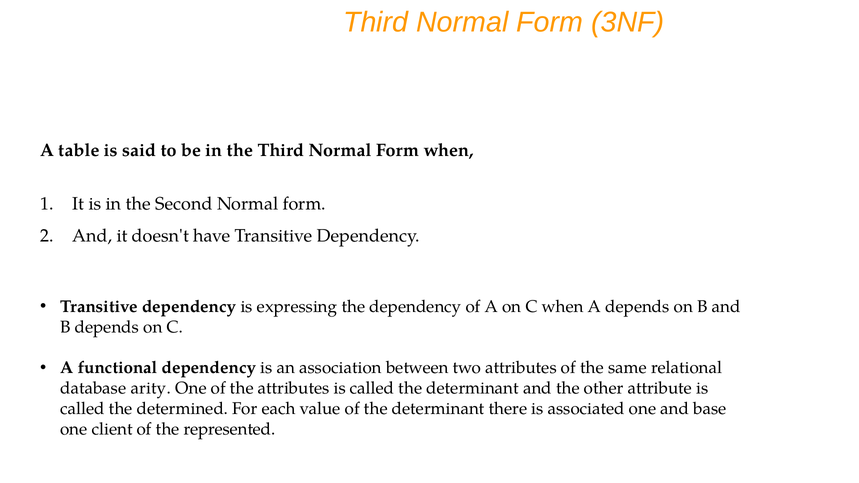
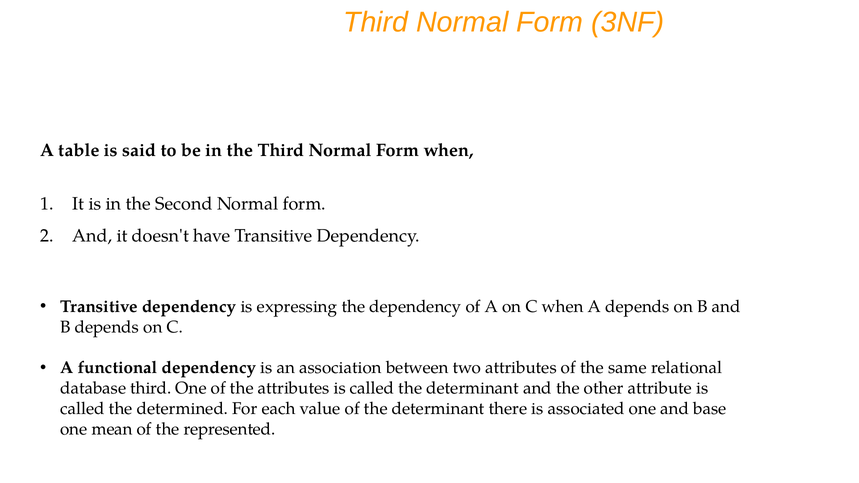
database arity: arity -> third
client: client -> mean
